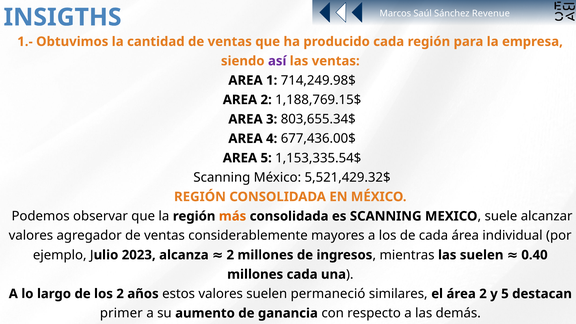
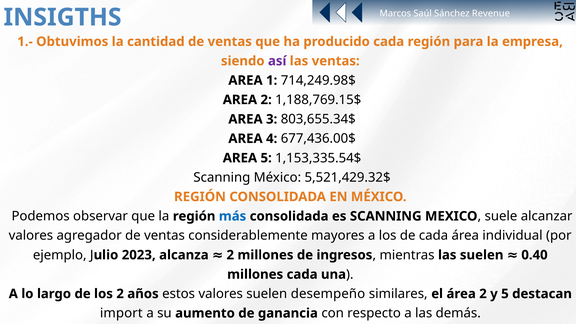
más colour: orange -> blue
permaneció: permaneció -> desempeño
primer: primer -> import
